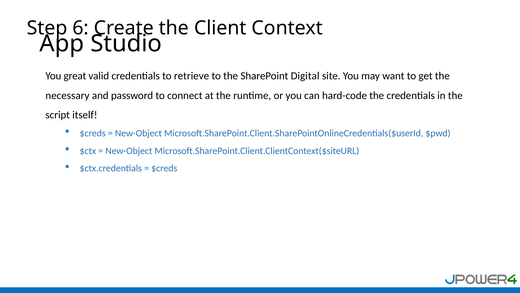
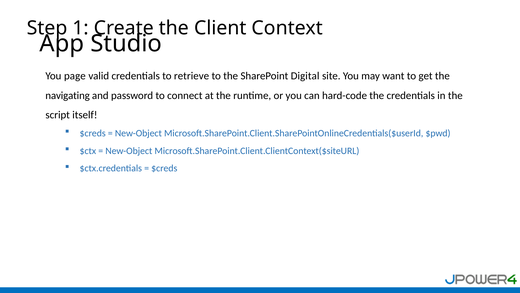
6: 6 -> 1
great: great -> page
necessary: necessary -> navigating
